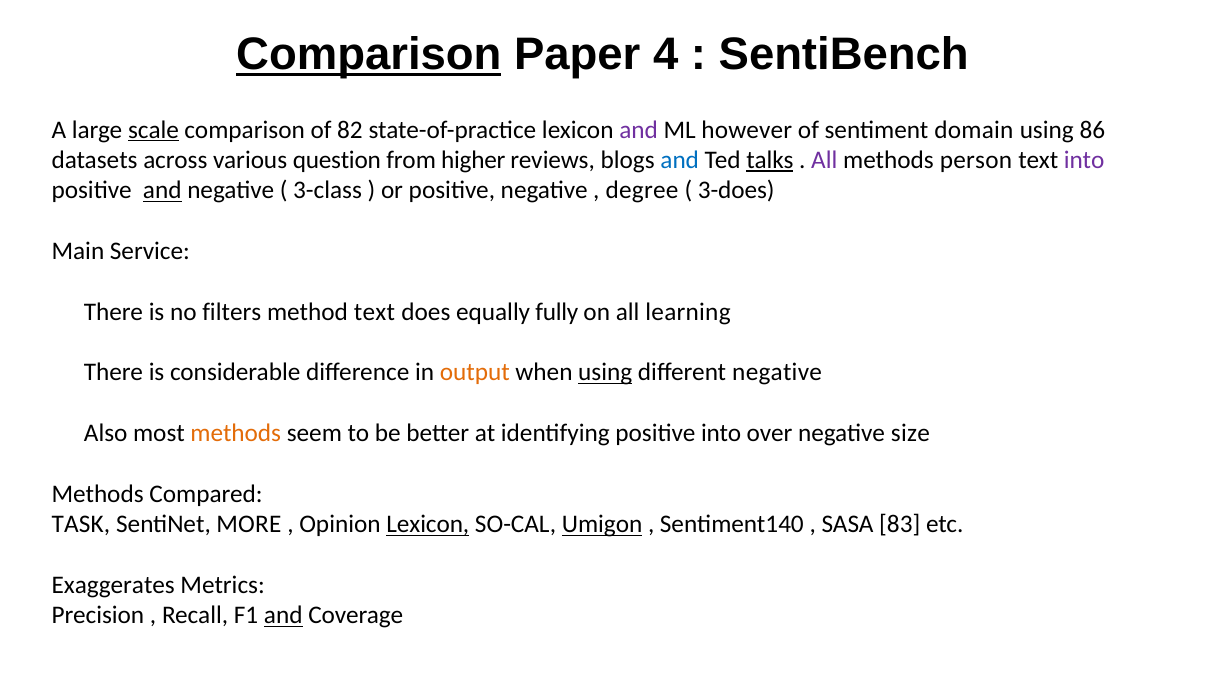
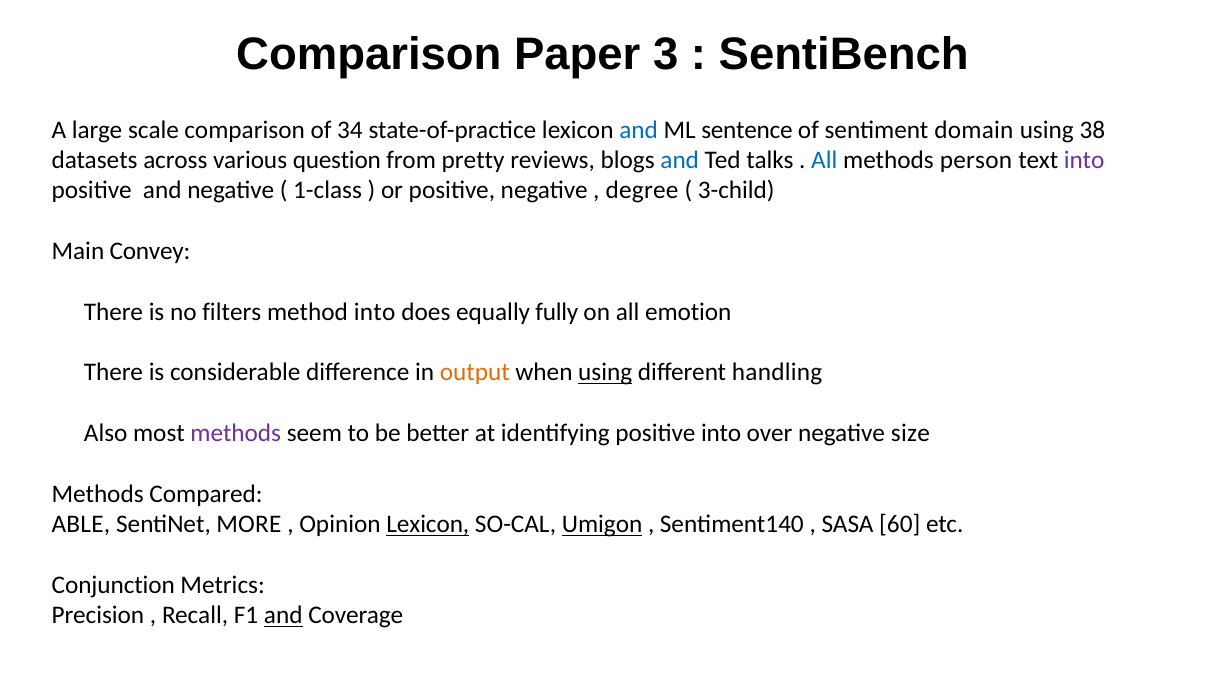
Comparison at (369, 55) underline: present -> none
4: 4 -> 3
scale underline: present -> none
82: 82 -> 34
and at (639, 130) colour: purple -> blue
however: however -> sentence
86: 86 -> 38
higher: higher -> pretty
talks underline: present -> none
All at (824, 160) colour: purple -> blue
and at (162, 190) underline: present -> none
3-class: 3-class -> 1-class
3-does: 3-does -> 3-child
Service: Service -> Convey
method text: text -> into
learning: learning -> emotion
different negative: negative -> handling
methods at (236, 433) colour: orange -> purple
TASK: TASK -> ABLE
83: 83 -> 60
Exaggerates: Exaggerates -> Conjunction
